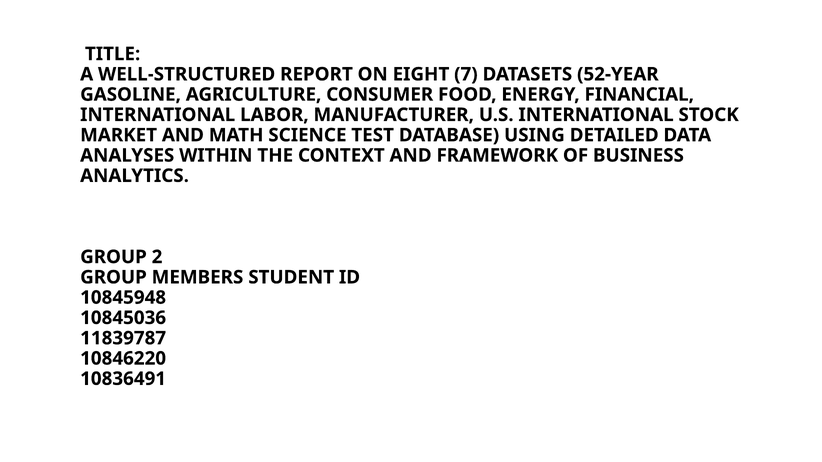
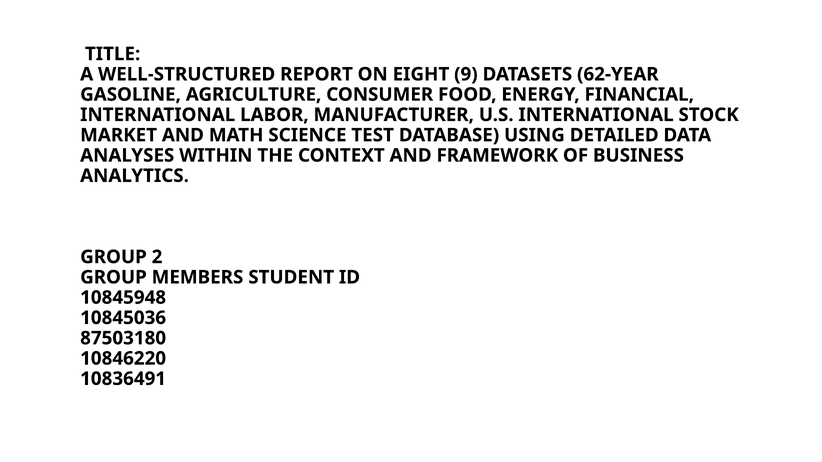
7: 7 -> 9
52-YEAR: 52-YEAR -> 62-YEAR
11839787: 11839787 -> 87503180
